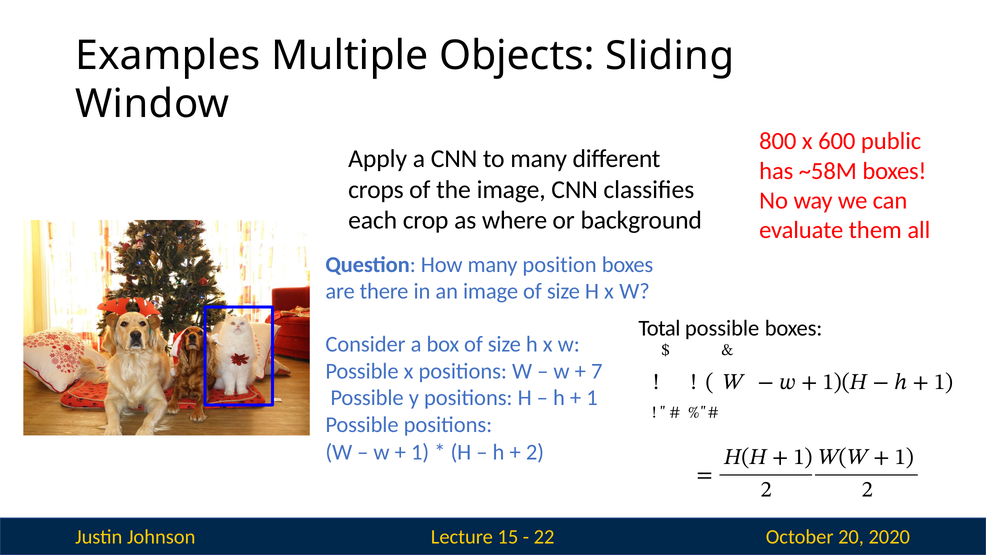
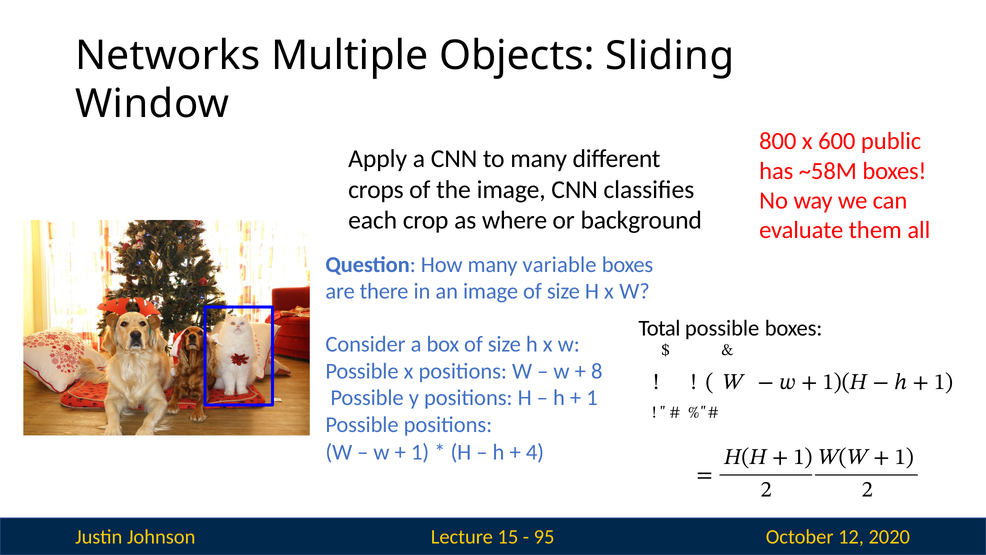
Examples: Examples -> Networks
position: position -> variable
7: 7 -> 8
2 at (535, 452): 2 -> 4
22: 22 -> 95
20: 20 -> 12
